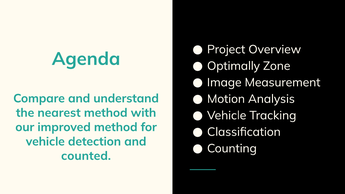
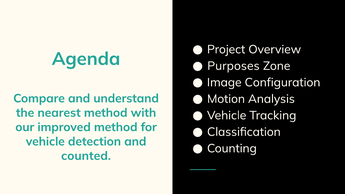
Optimally: Optimally -> Purposes
Measurement: Measurement -> Configuration
